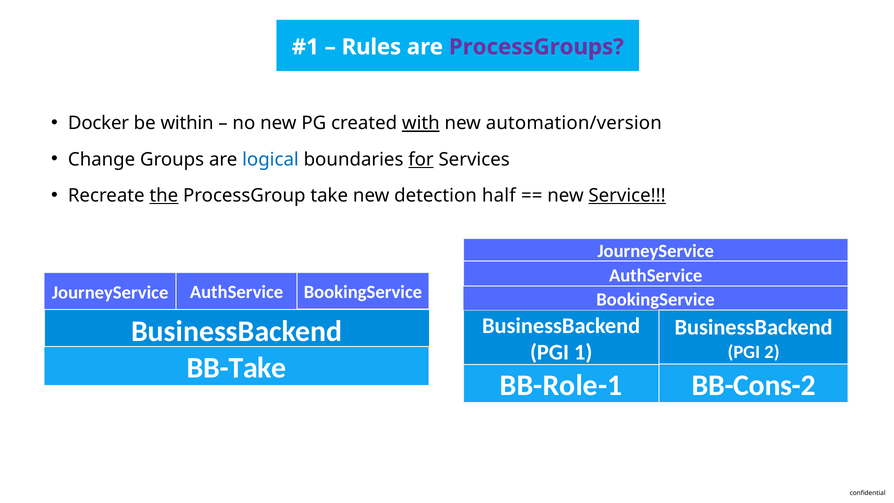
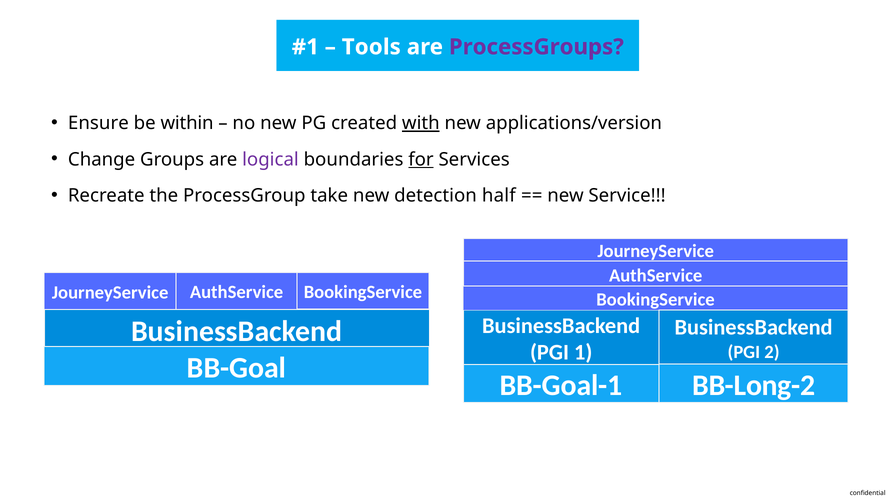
Rules: Rules -> Tools
Docker: Docker -> Ensure
automation/version: automation/version -> applications/version
logical colour: blue -> purple
the underline: present -> none
Service underline: present -> none
BB-Take: BB-Take -> BB-Goal
BB-Cons-2: BB-Cons-2 -> BB-Long-2
BB-Role-1: BB-Role-1 -> BB-Goal-1
